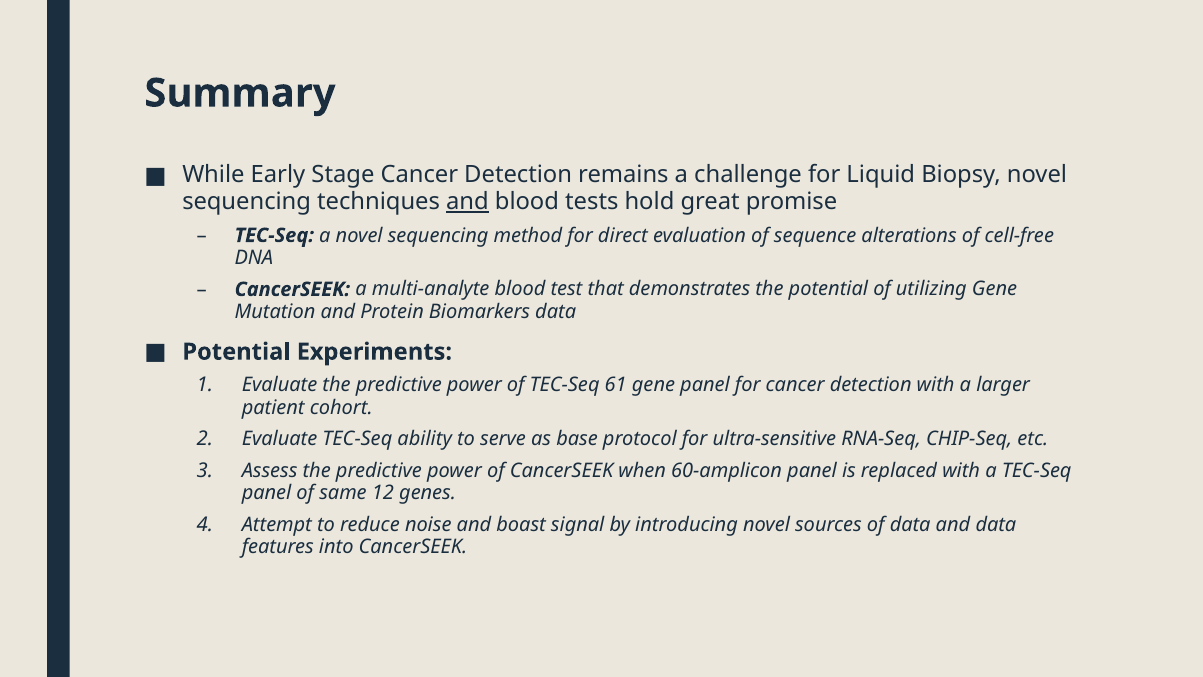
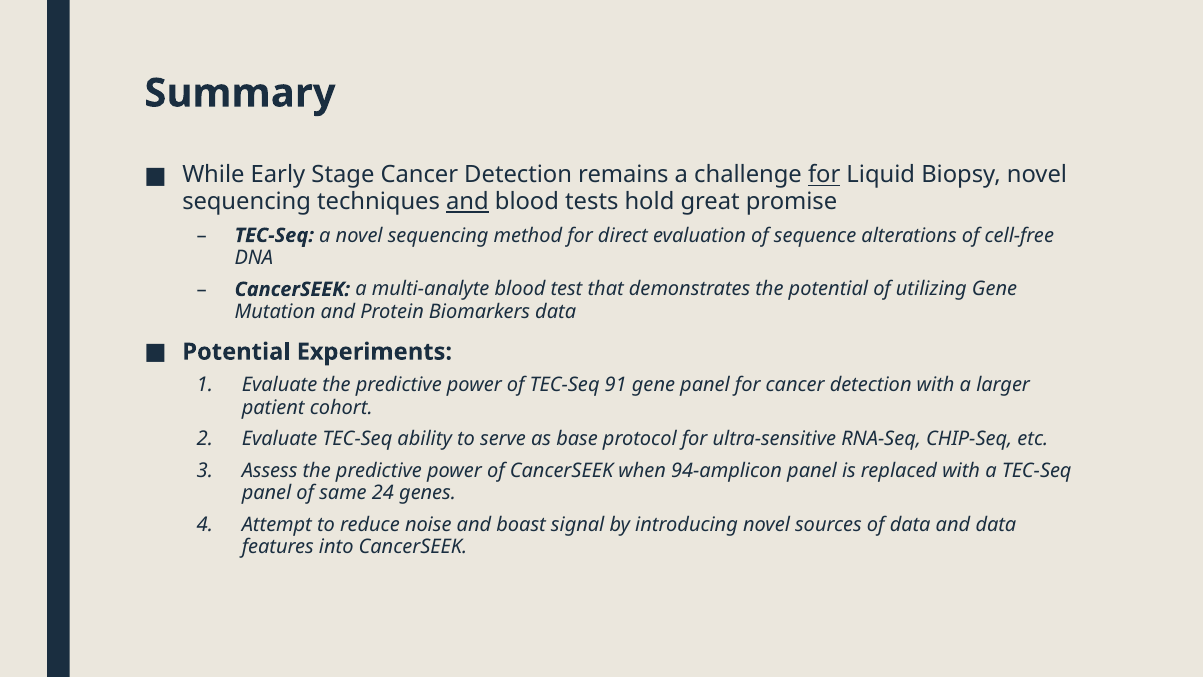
for at (824, 175) underline: none -> present
61: 61 -> 91
60-amplicon: 60-amplicon -> 94-amplicon
12: 12 -> 24
